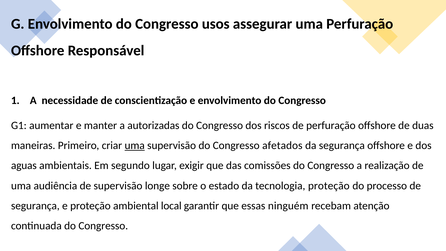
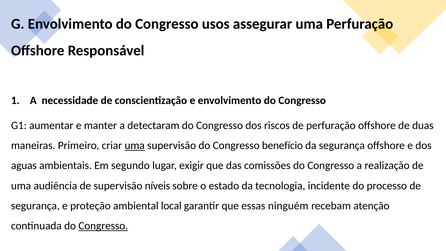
autorizadas: autorizadas -> detectaram
afetados: afetados -> benefício
longe: longe -> níveis
tecnologia proteção: proteção -> incidente
Congresso at (103, 226) underline: none -> present
